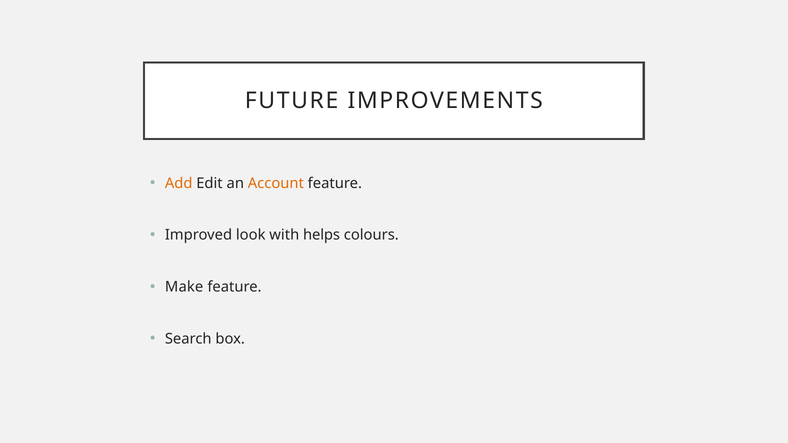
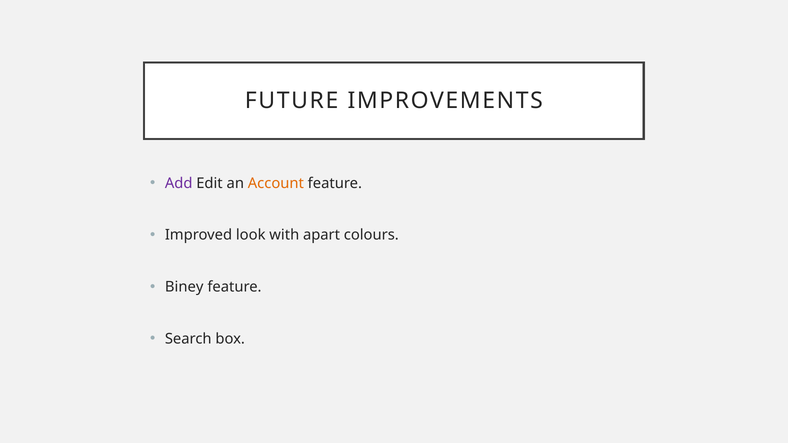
Add colour: orange -> purple
helps: helps -> apart
Make: Make -> Biney
